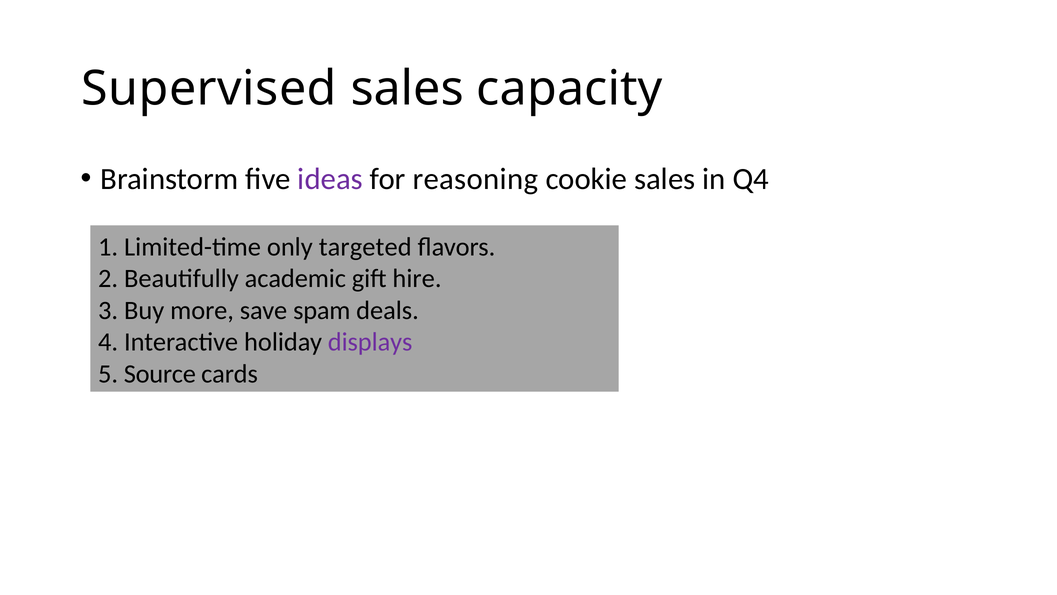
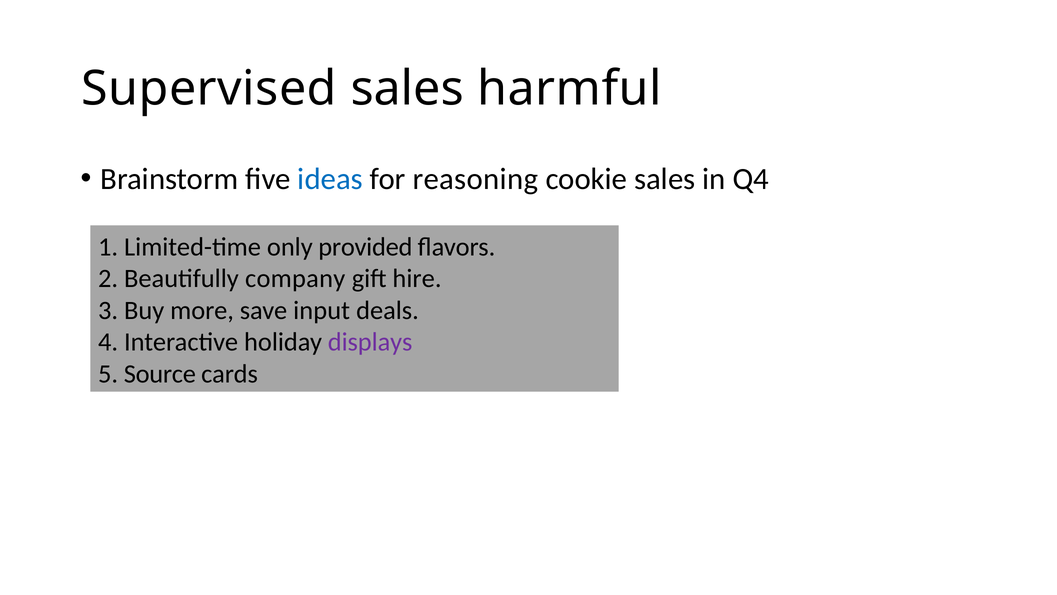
capacity: capacity -> harmful
ideas colour: purple -> blue
targeted: targeted -> provided
academic: academic -> company
spam: spam -> input
